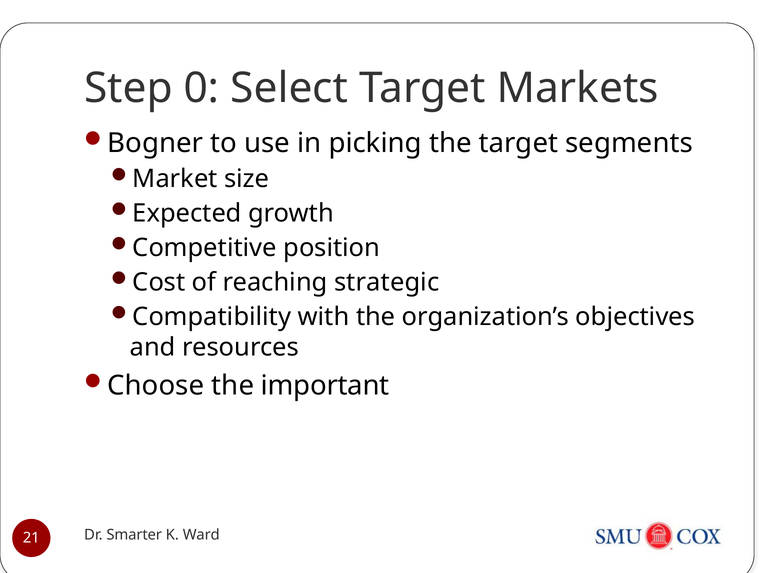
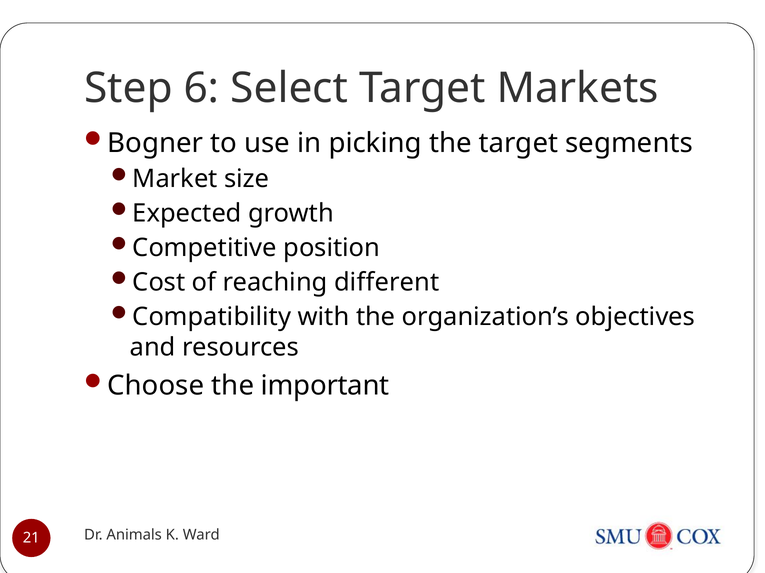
0: 0 -> 6
strategic: strategic -> different
Smarter: Smarter -> Animals
